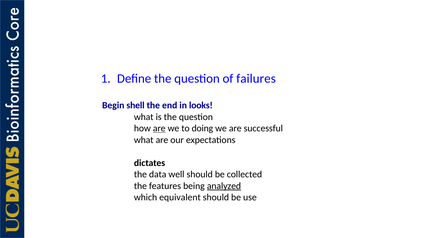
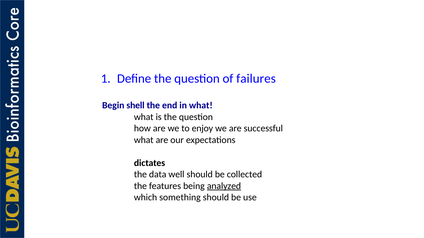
in looks: looks -> what
are at (159, 129) underline: present -> none
doing: doing -> enjoy
equivalent: equivalent -> something
